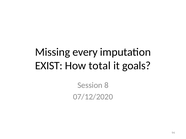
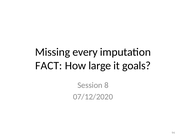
EXIST: EXIST -> FACT
total: total -> large
